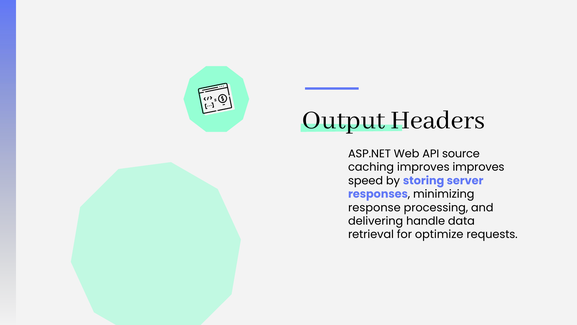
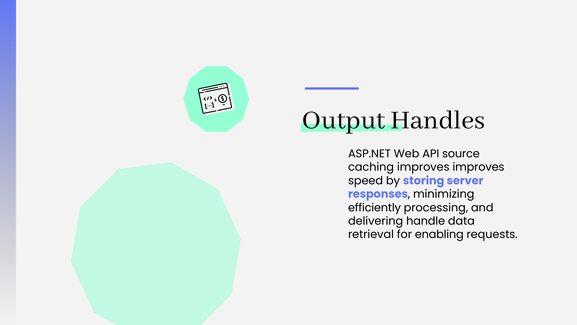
Headers: Headers -> Handles
response: response -> efficiently
optimize: optimize -> enabling
